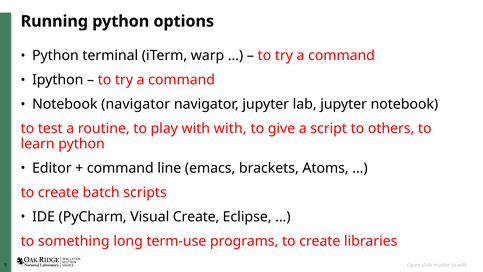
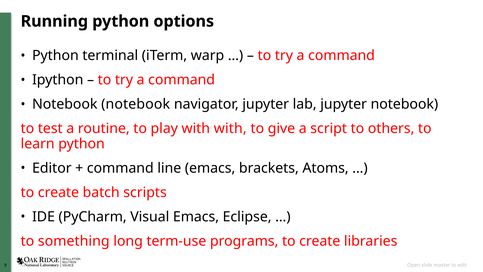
Notebook navigator: navigator -> notebook
Visual Create: Create -> Emacs
